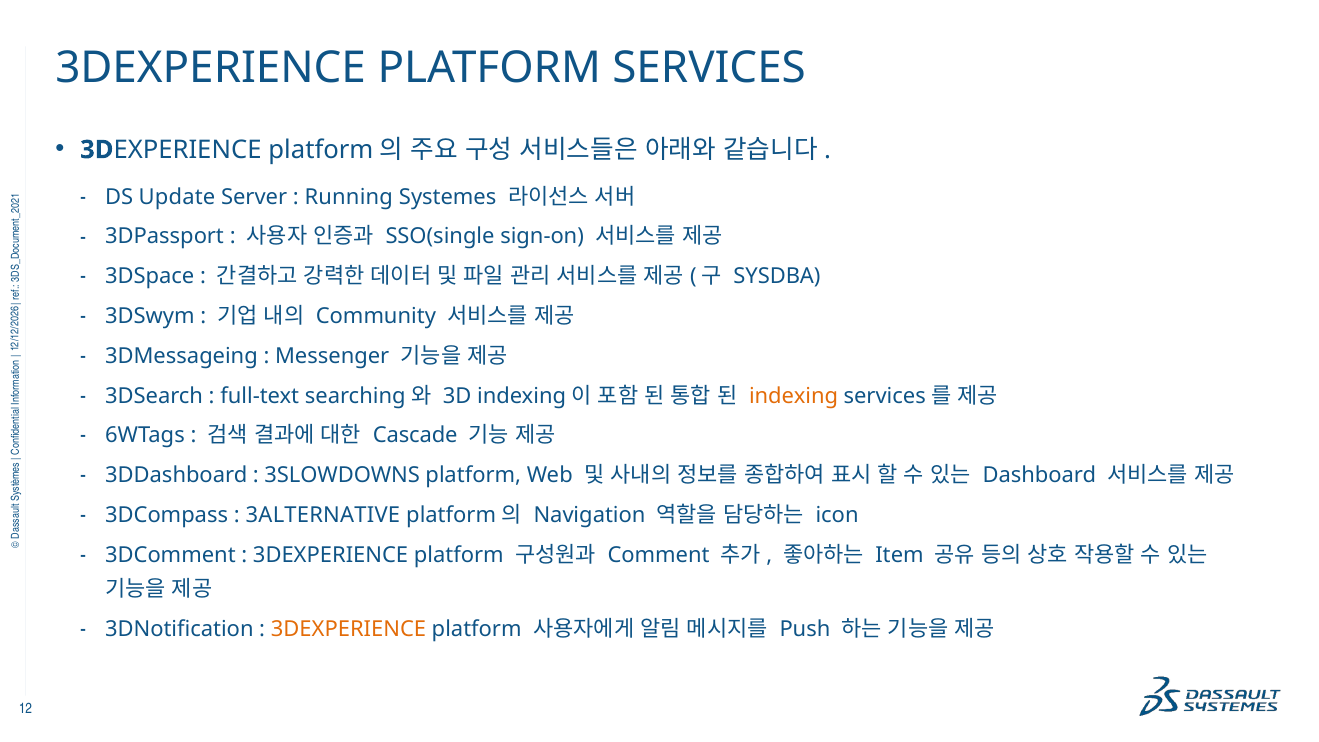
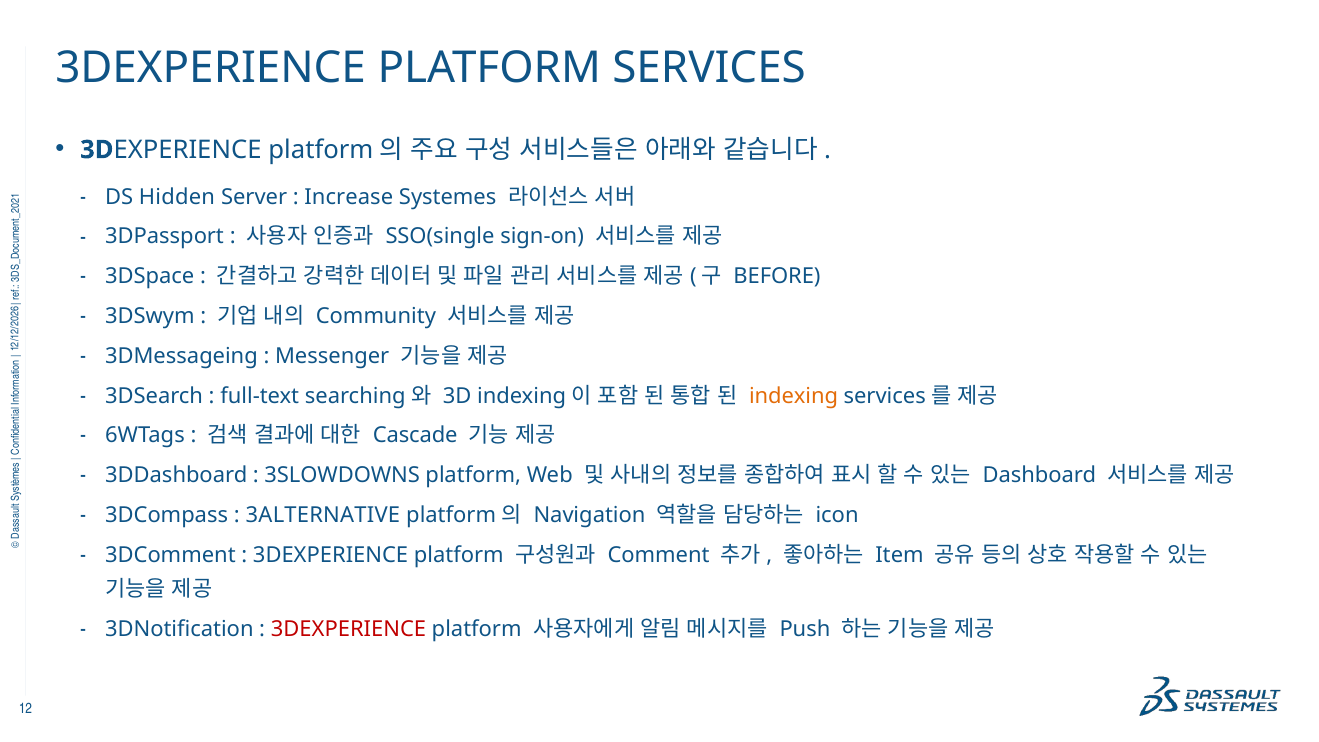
Update: Update -> Hidden
Running: Running -> Increase
SYSDBA: SYSDBA -> BEFORE
3DEXPERIENCE at (348, 629) colour: orange -> red
